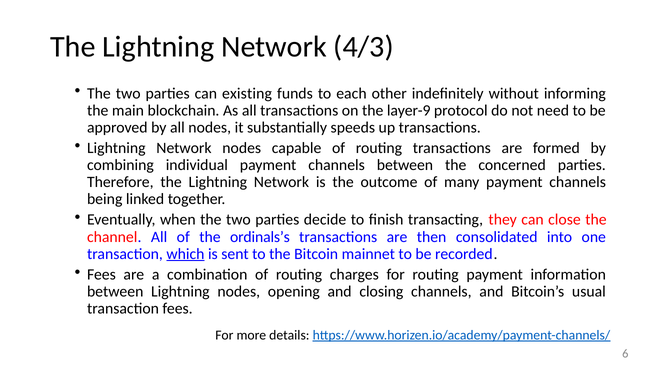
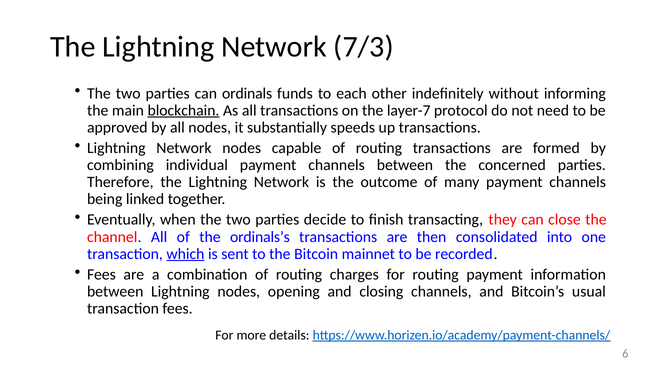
4/3: 4/3 -> 7/3
existing: existing -> ordinals
blockchain underline: none -> present
layer-9: layer-9 -> layer-7
